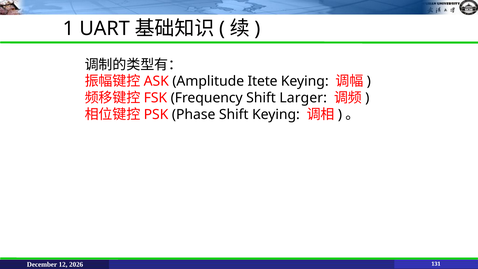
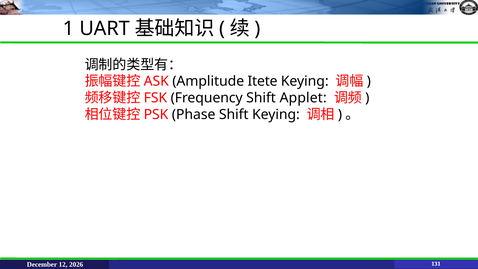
Larger: Larger -> Applet
